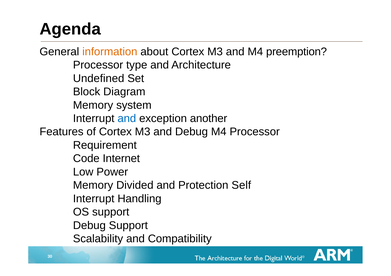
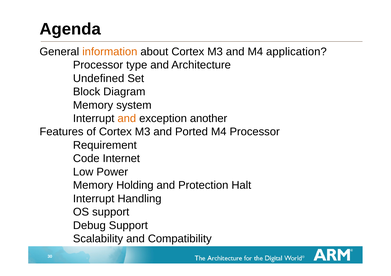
preemption: preemption -> application
and at (127, 119) colour: blue -> orange
and Debug: Debug -> Ported
Divided: Divided -> Holding
Self: Self -> Halt
